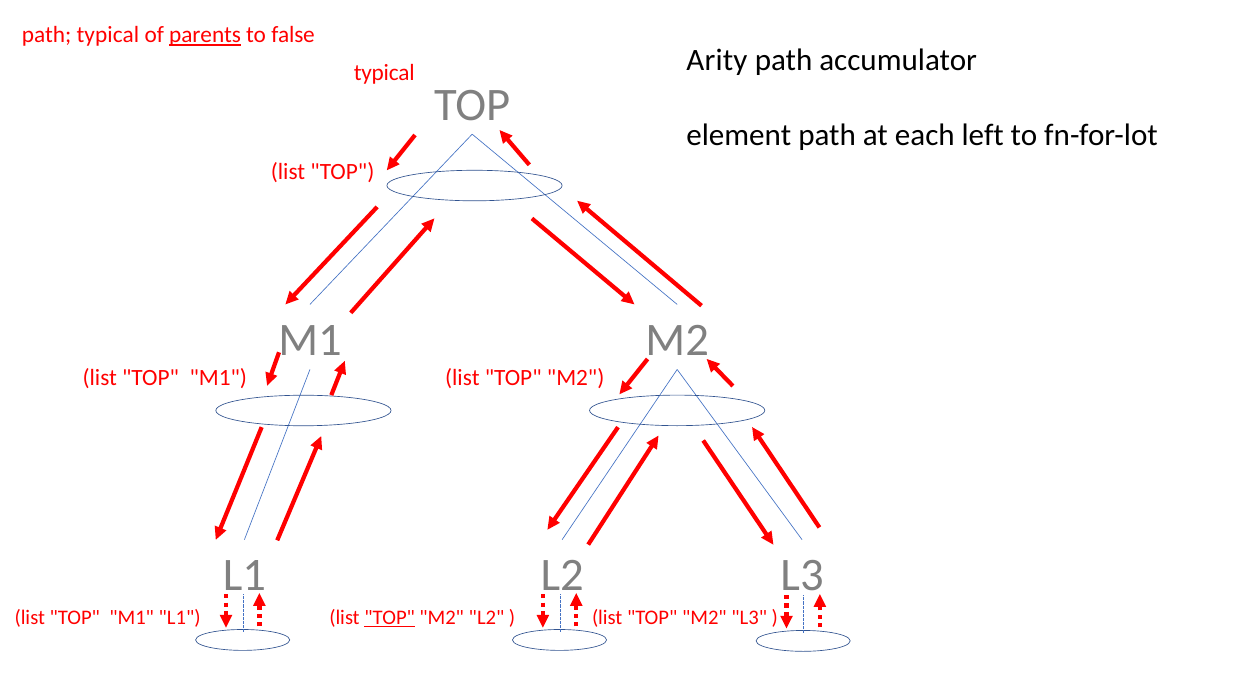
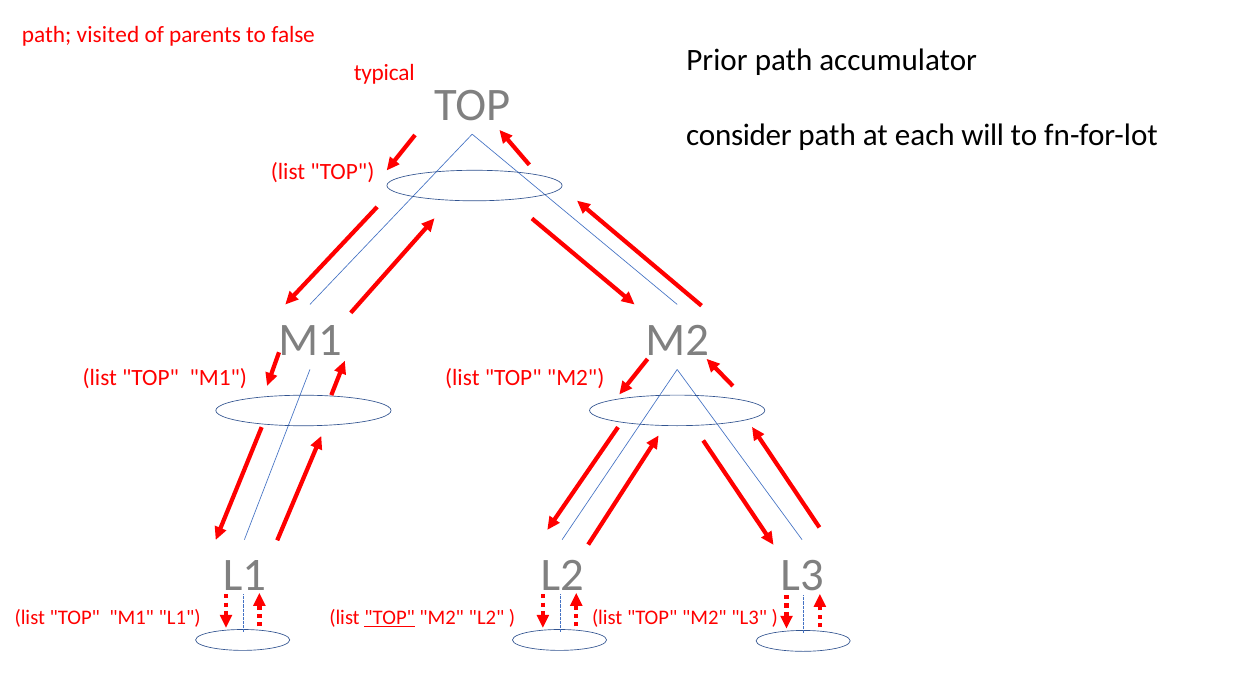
path typical: typical -> visited
parents underline: present -> none
Arity: Arity -> Prior
element: element -> consider
left: left -> will
